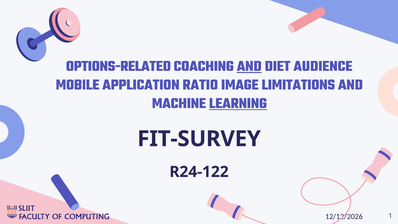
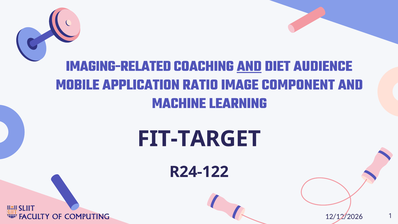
OPTIONS-RELATED: OPTIONS-RELATED -> IMAGING-RELATED
LIMITATIONS: LIMITATIONS -> COMPONENT
LEARNING underline: present -> none
FIT-SURVEY: FIT-SURVEY -> FIT-TARGET
